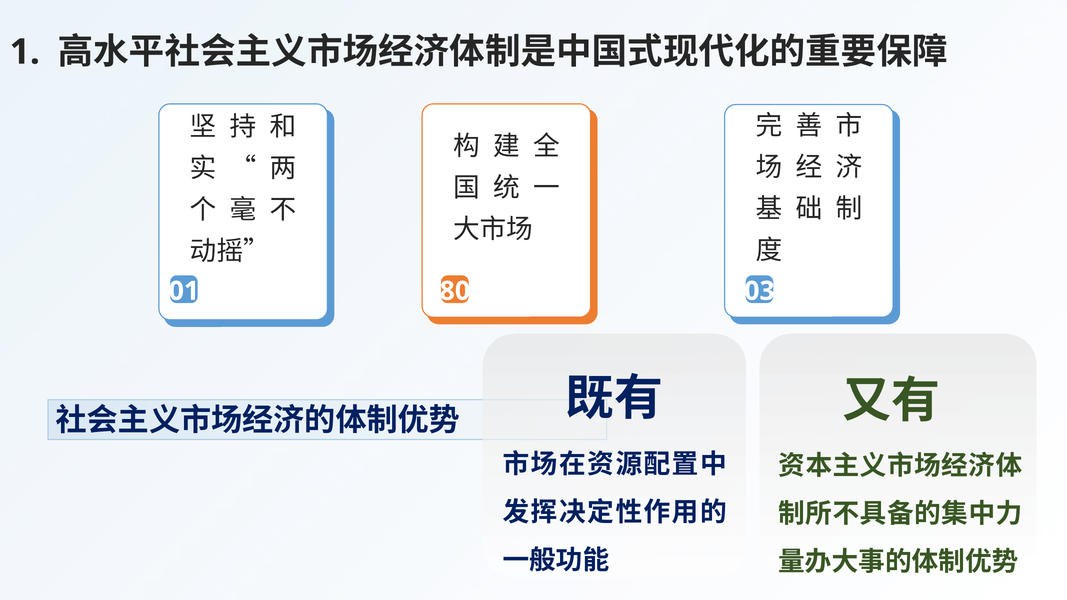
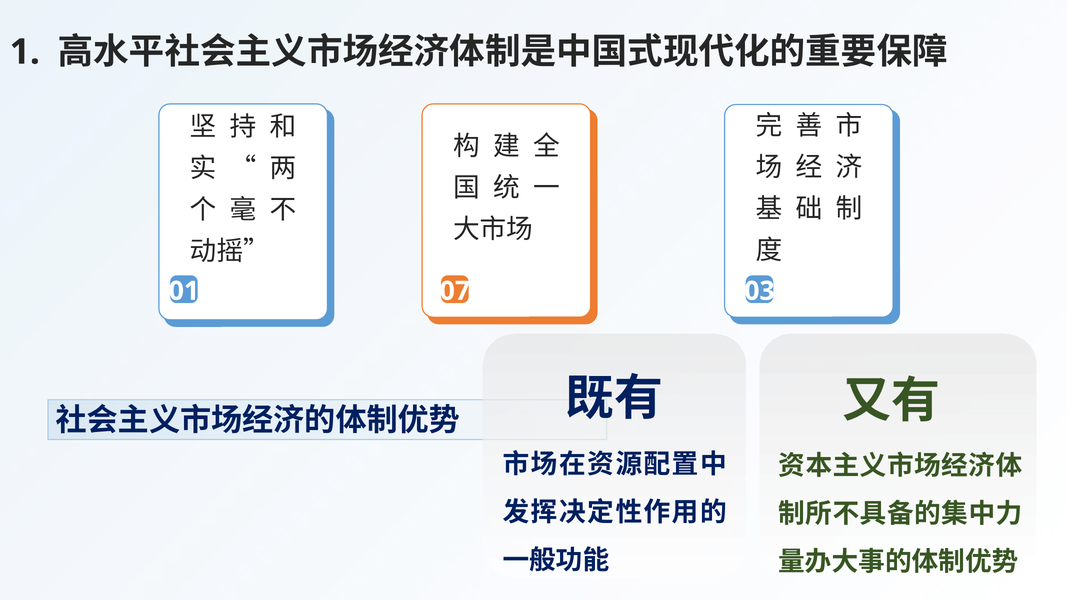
80: 80 -> 07
